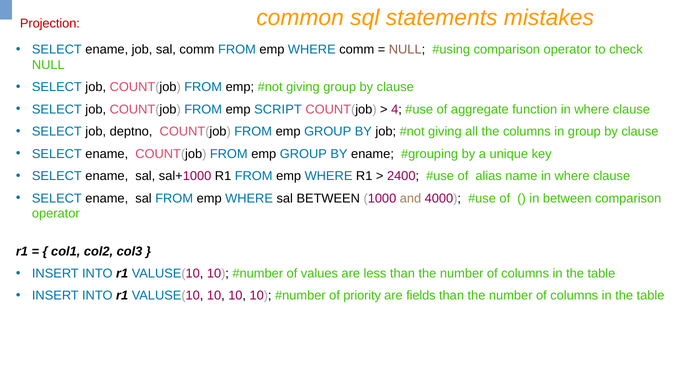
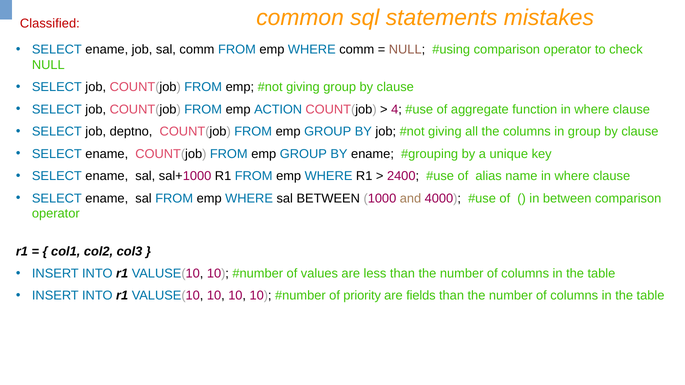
Projection: Projection -> Classified
SCRIPT: SCRIPT -> ACTION
